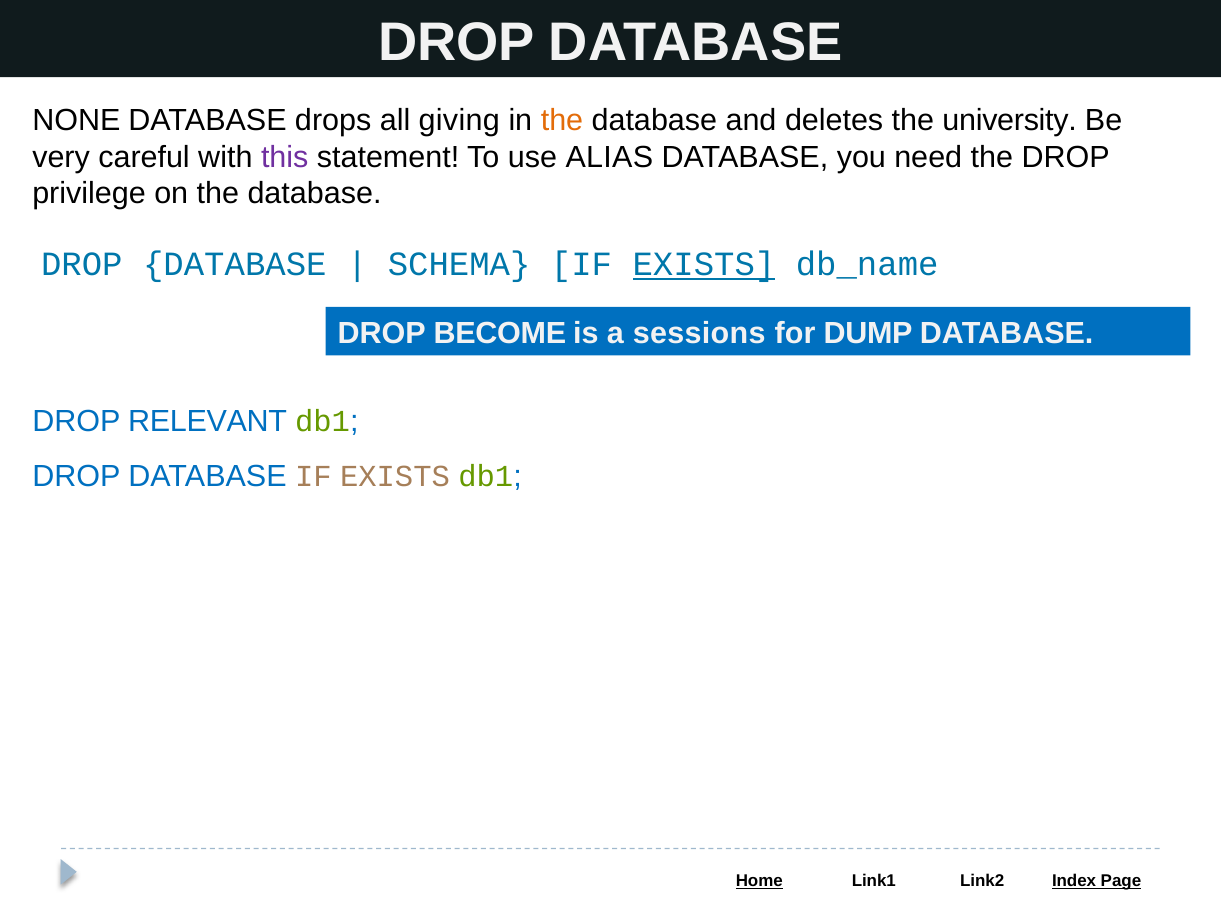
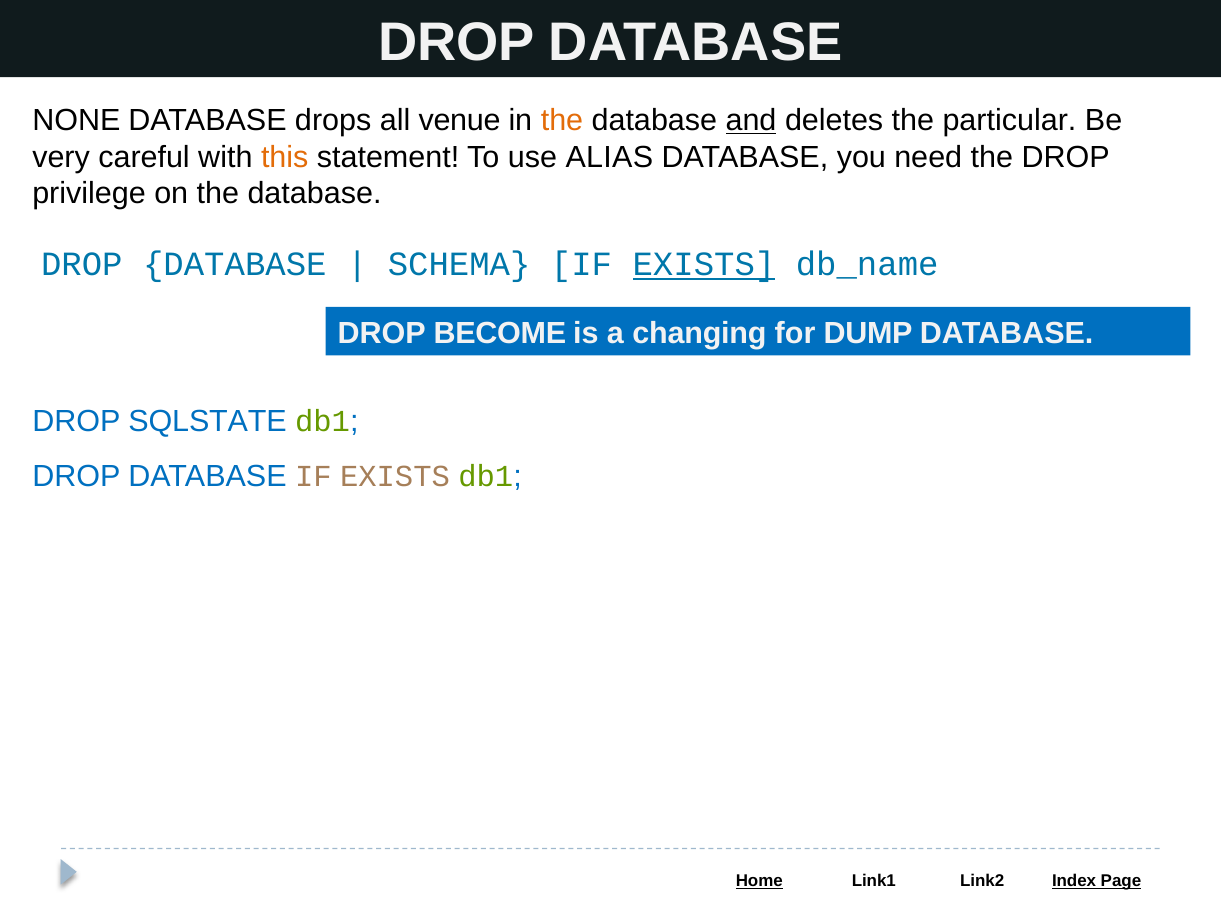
giving: giving -> venue
and underline: none -> present
university: university -> particular
this colour: purple -> orange
sessions: sessions -> changing
RELEVANT: RELEVANT -> SQLSTATE
